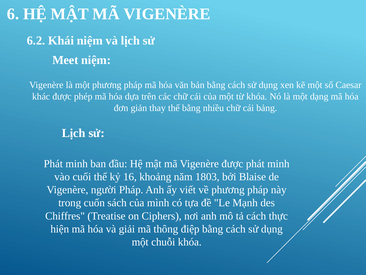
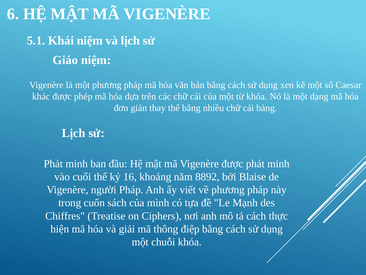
6.2: 6.2 -> 5.1
Meet: Meet -> Giáo
1803: 1803 -> 8892
